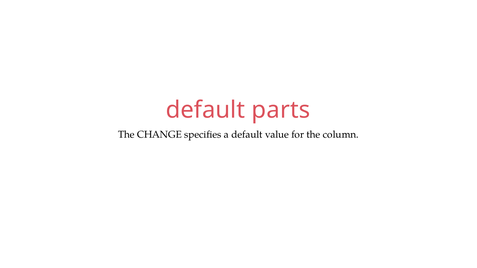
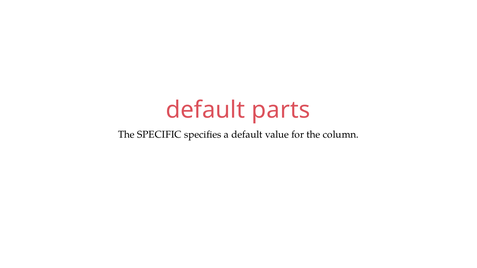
CHANGE: CHANGE -> SPECIFIC
